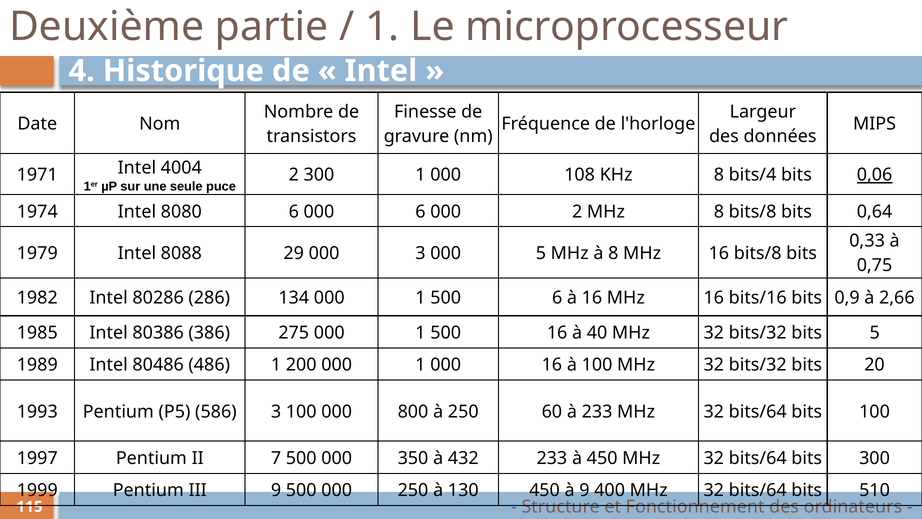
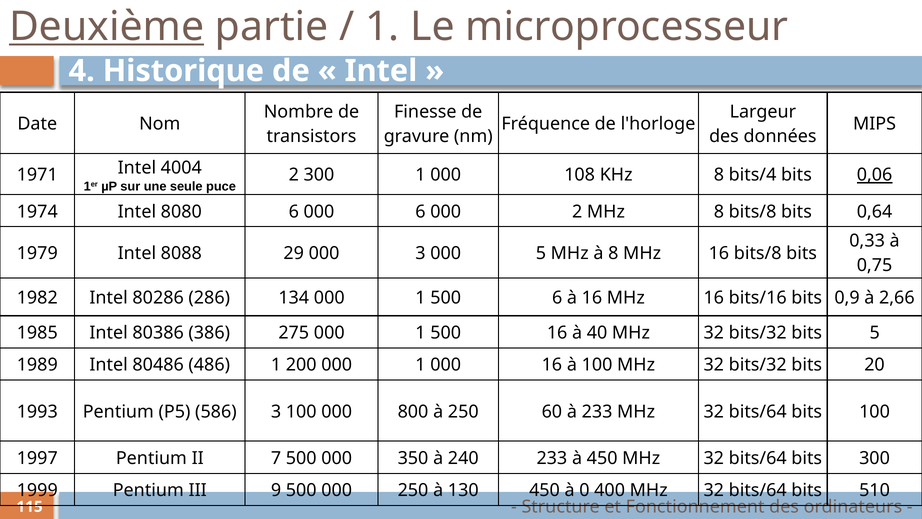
Deuxième underline: none -> present
432: 432 -> 240
à 9: 9 -> 0
